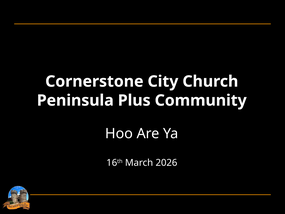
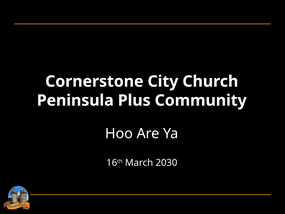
2026: 2026 -> 2030
